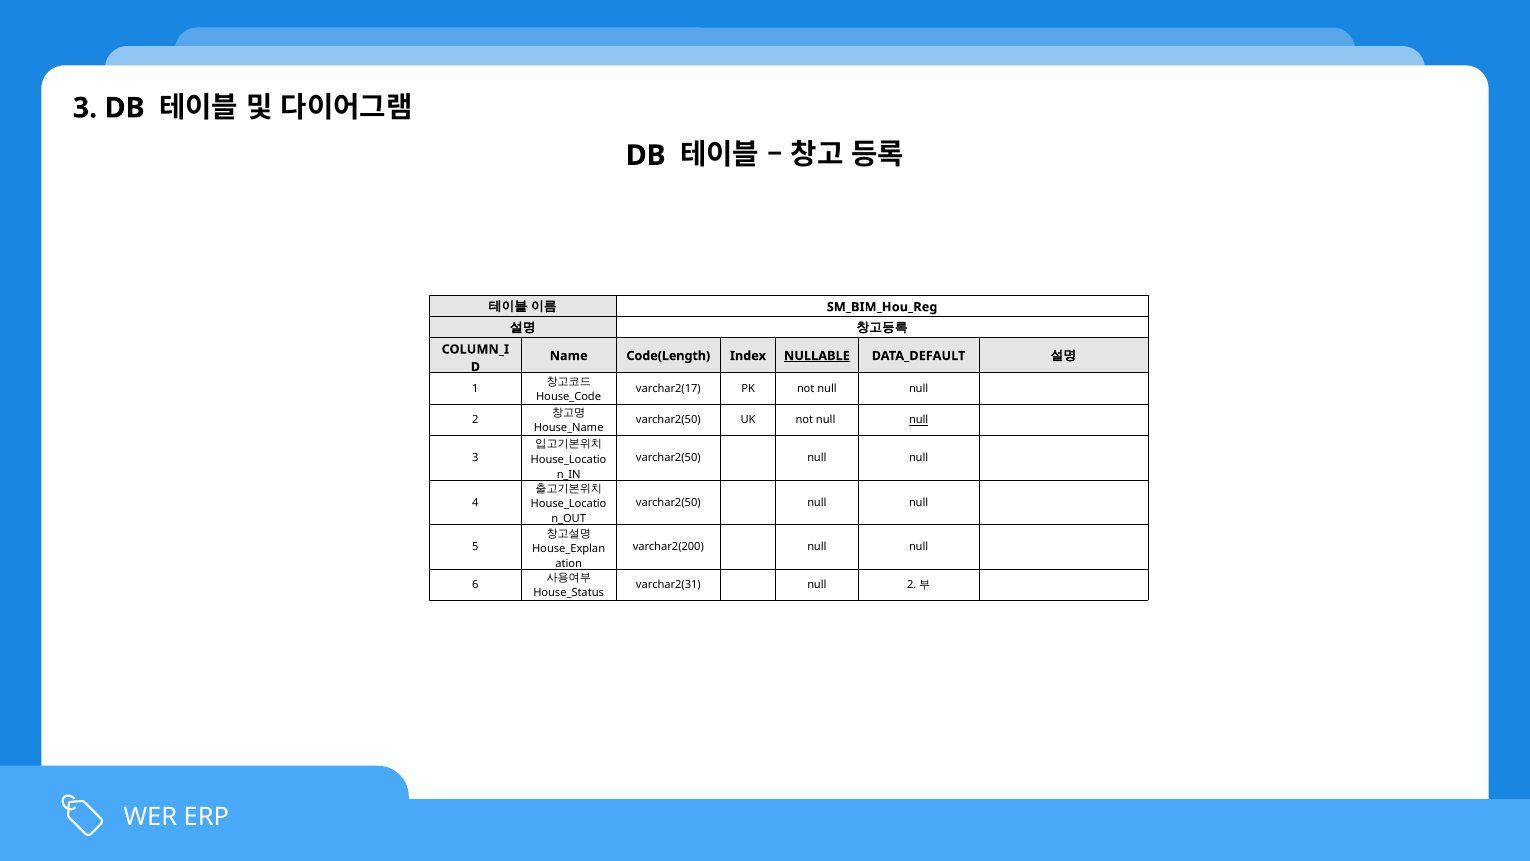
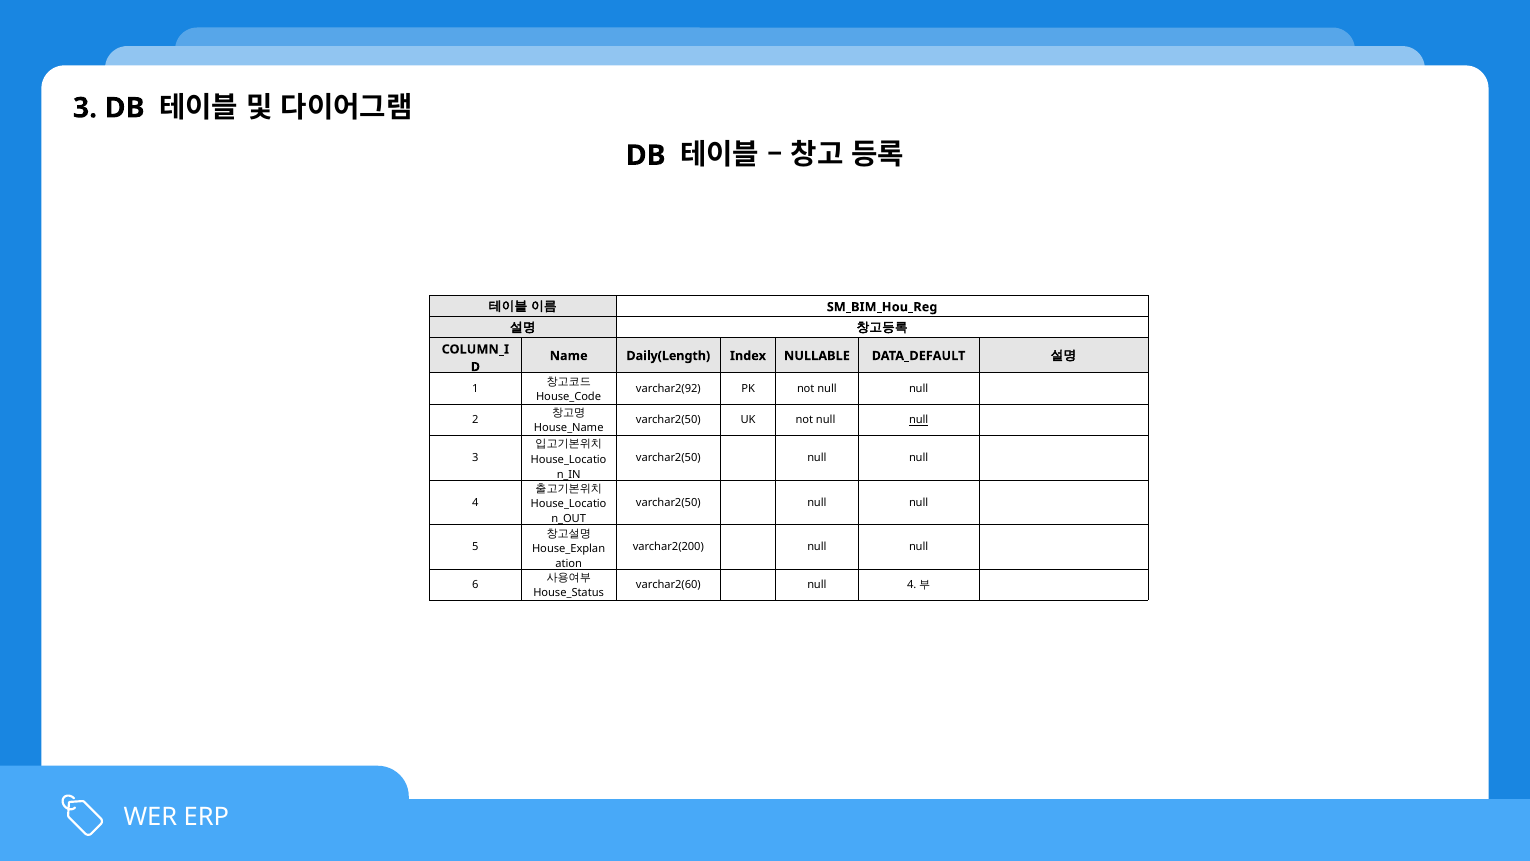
Code(Length: Code(Length -> Daily(Length
NULLABLE underline: present -> none
varchar2(17: varchar2(17 -> varchar2(92
varchar2(31: varchar2(31 -> varchar2(60
2 at (912, 585): 2 -> 4
